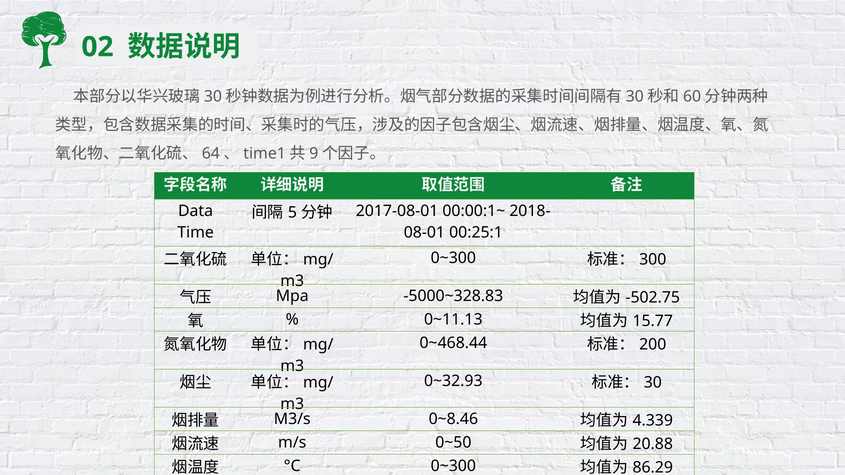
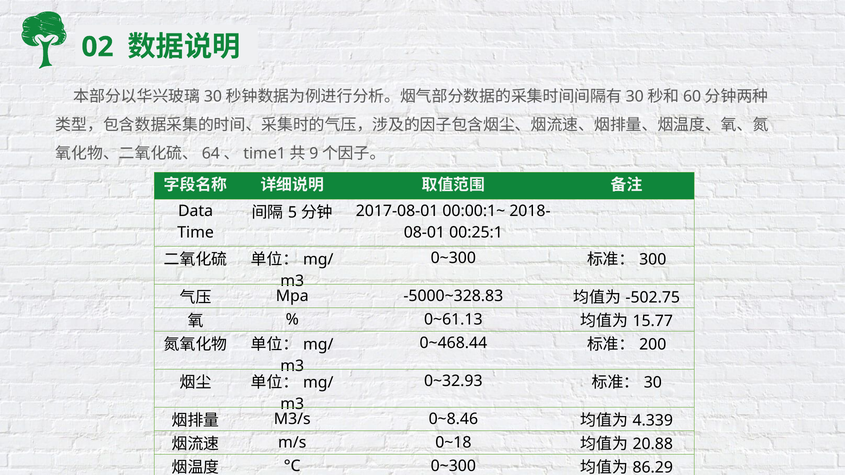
0~11.13: 0~11.13 -> 0~61.13
0~50: 0~50 -> 0~18
